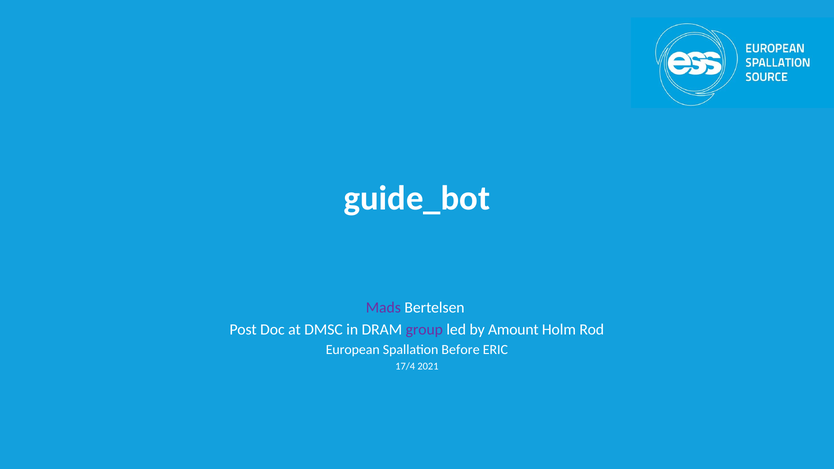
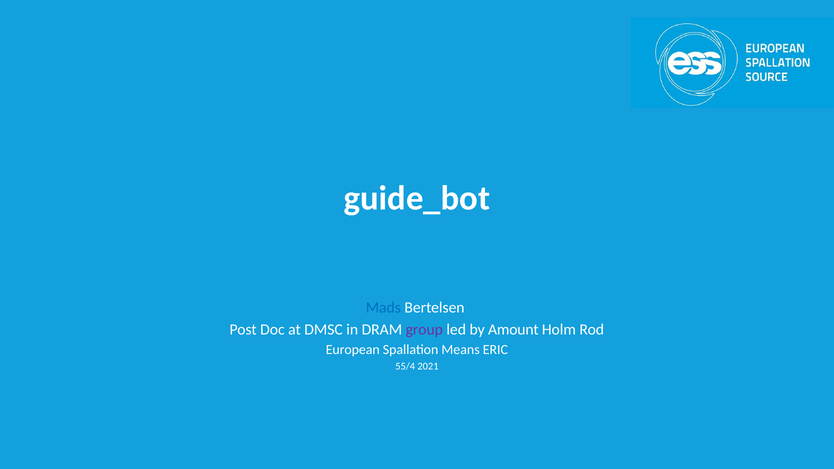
Mads colour: purple -> blue
Before: Before -> Means
17/4: 17/4 -> 55/4
